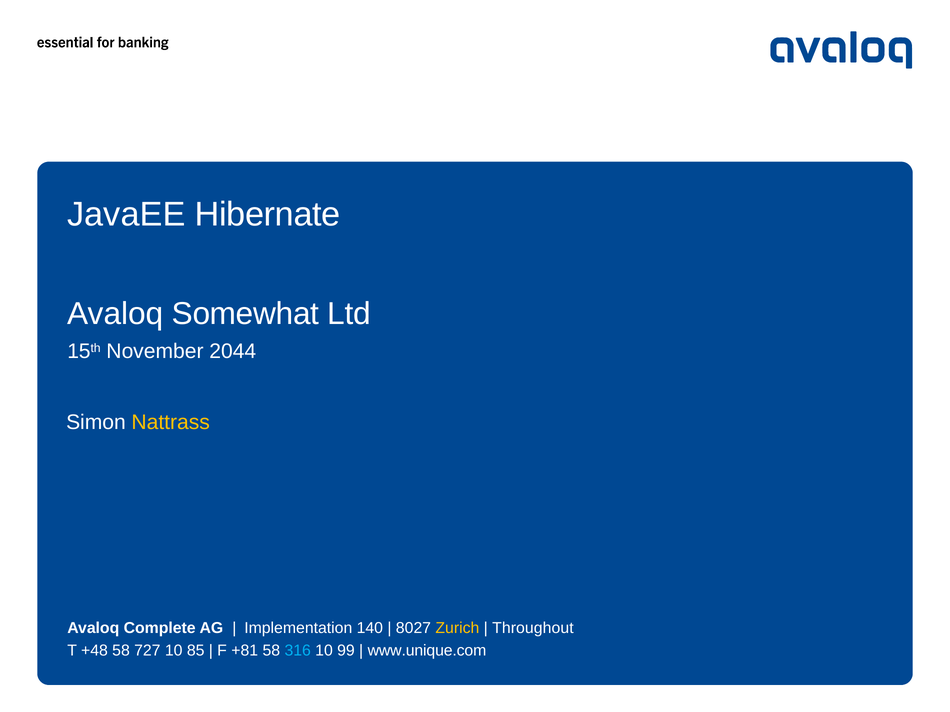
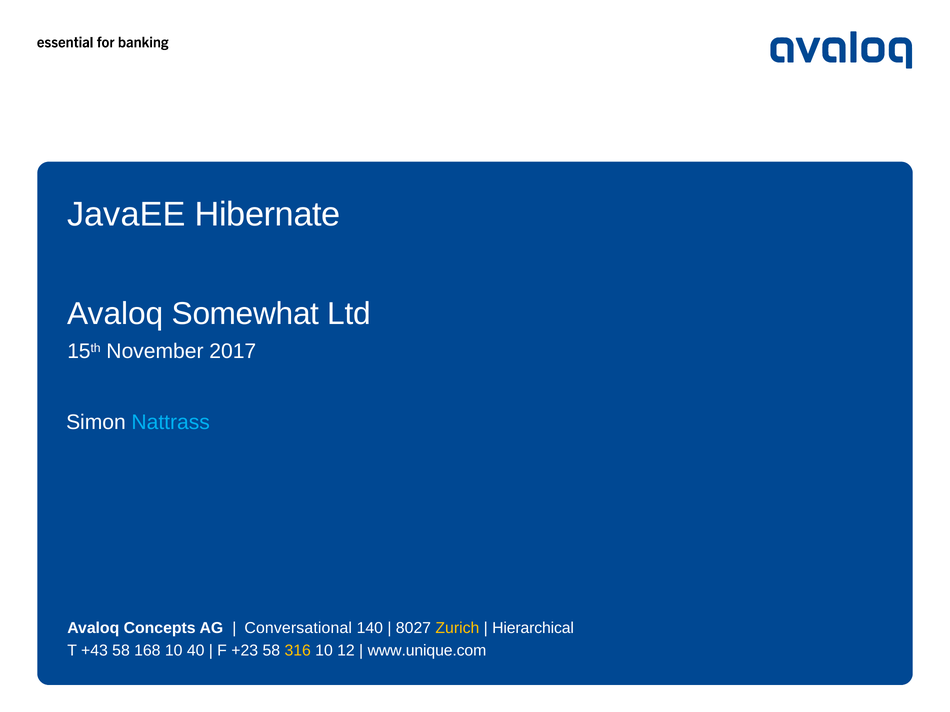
2044: 2044 -> 2017
Nattrass colour: yellow -> light blue
Complete: Complete -> Concepts
Implementation: Implementation -> Conversational
Throughout: Throughout -> Hierarchical
+48: +48 -> +43
727: 727 -> 168
85: 85 -> 40
+81: +81 -> +23
316 colour: light blue -> yellow
99: 99 -> 12
